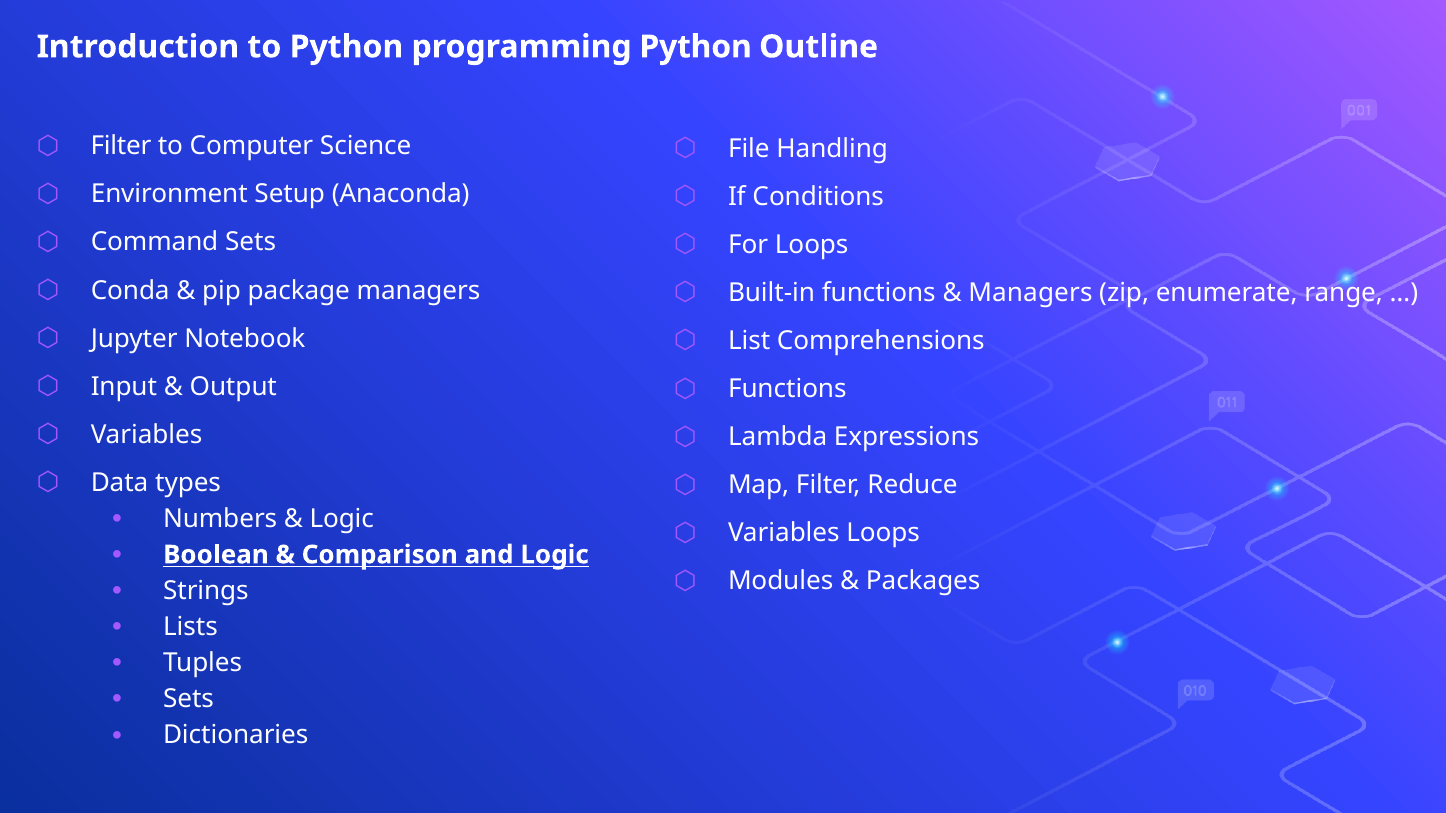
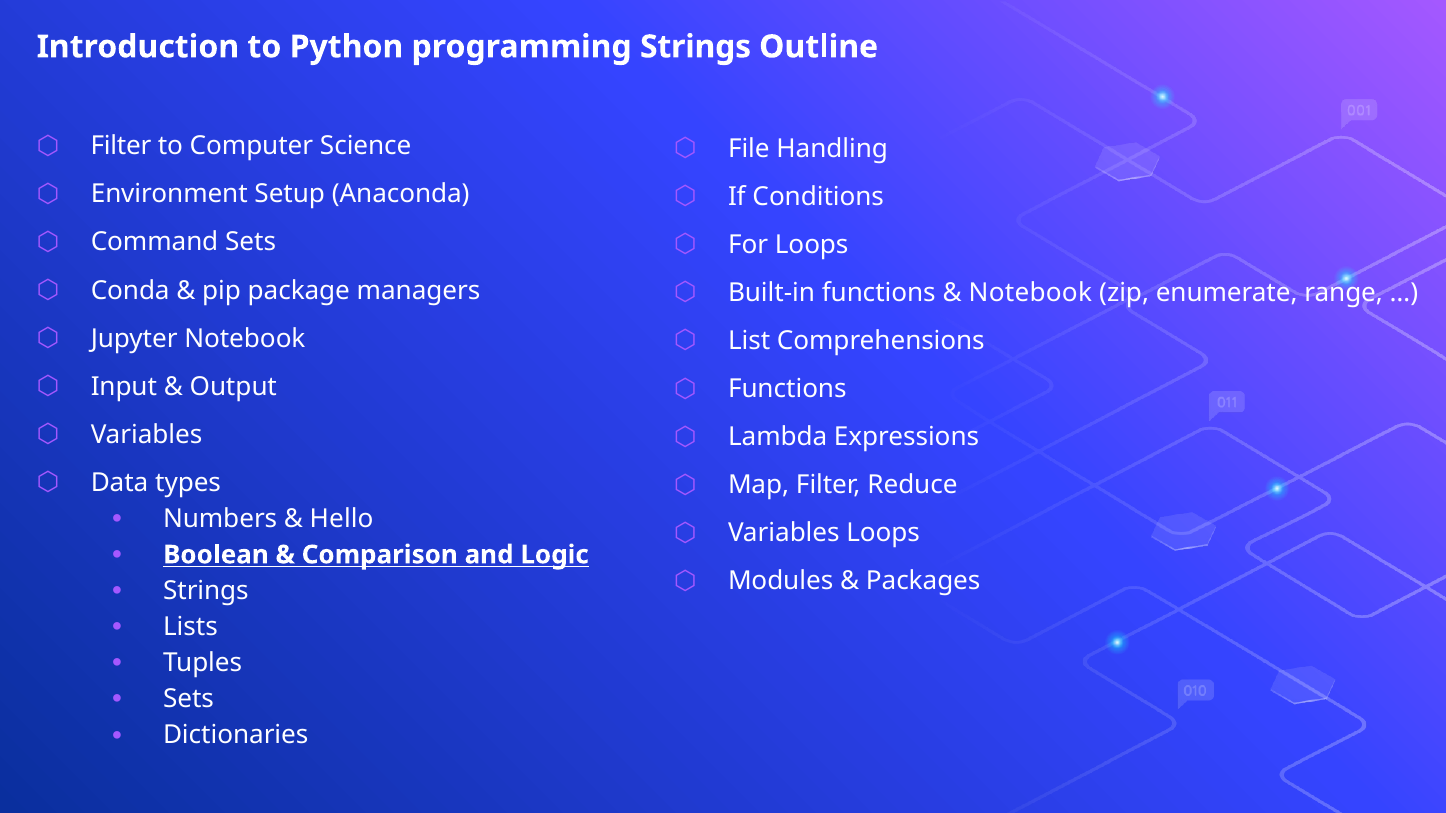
programming Python: Python -> Strings
Managers at (1030, 293): Managers -> Notebook
Logic at (342, 519): Logic -> Hello
